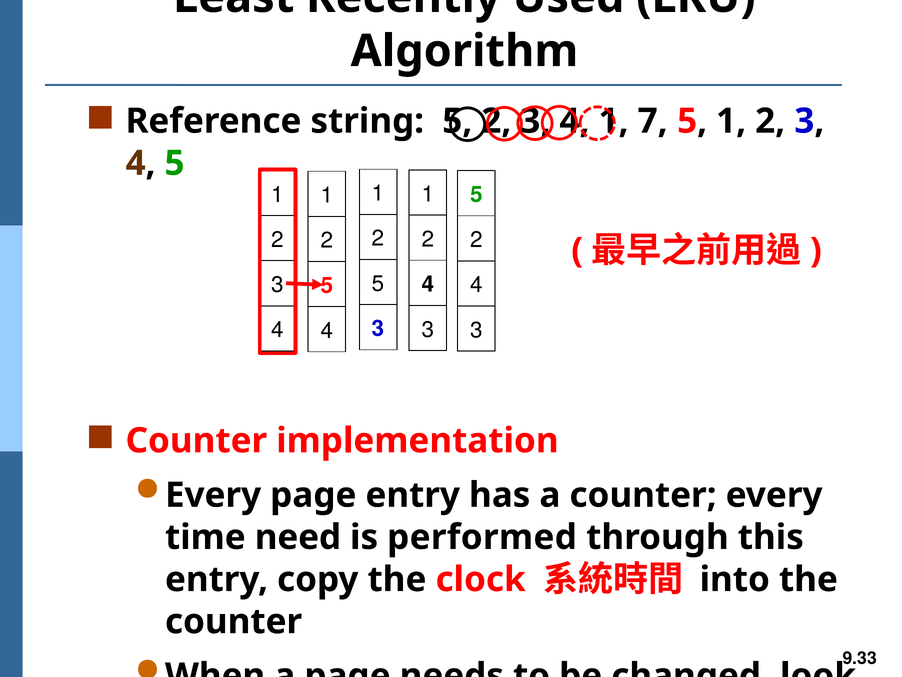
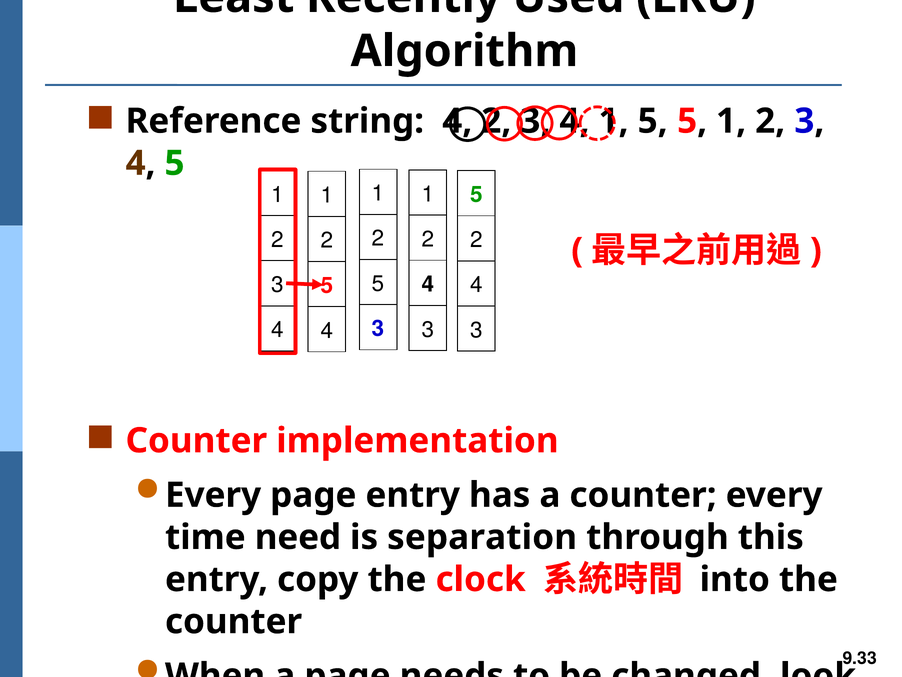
string 5: 5 -> 4
1 7: 7 -> 5
performed: performed -> separation
